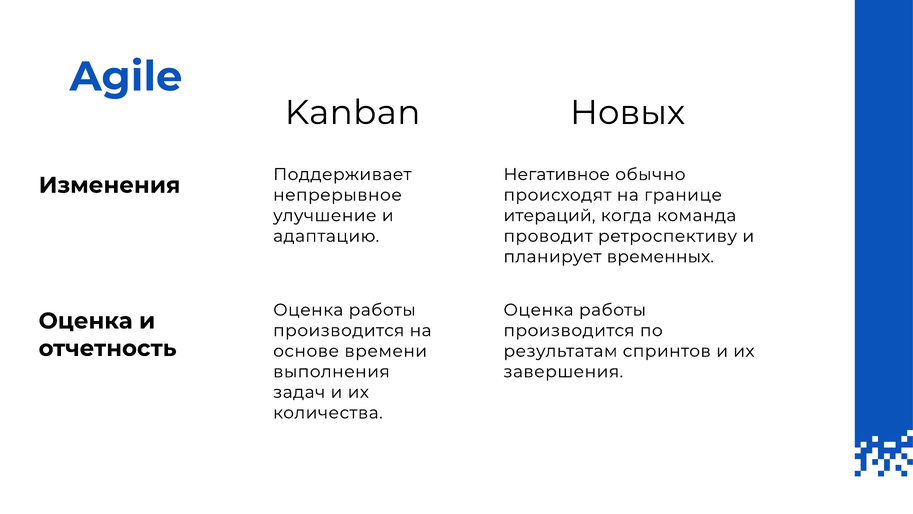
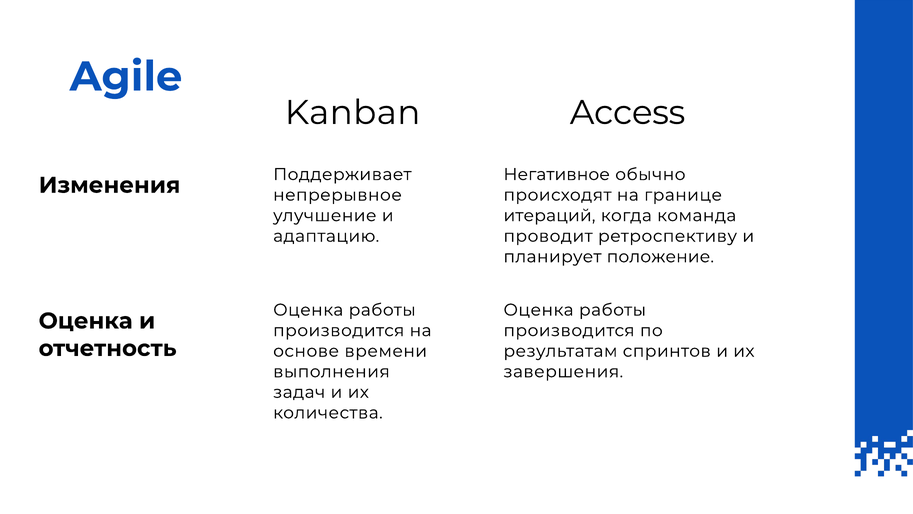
Новых: Новых -> Access
временных: временных -> положение
